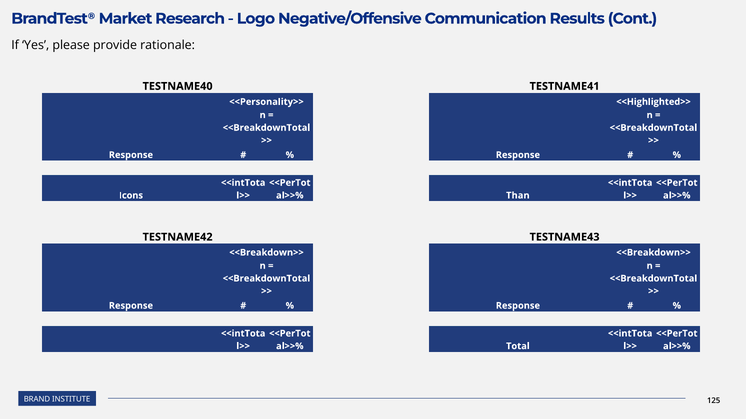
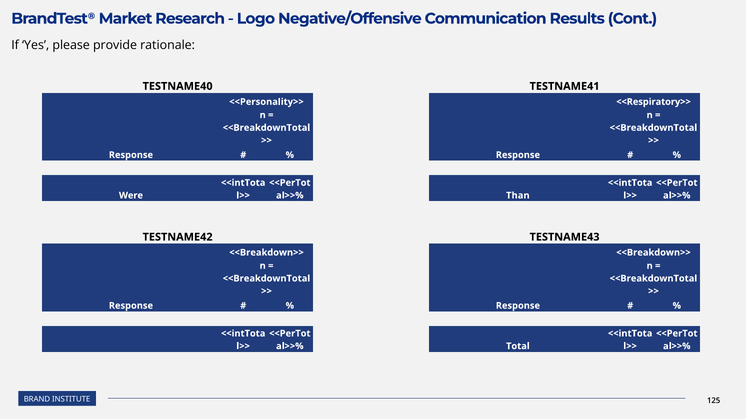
<<Highlighted>>: <<Highlighted>> -> <<Respiratory>>
Icons: Icons -> Were
